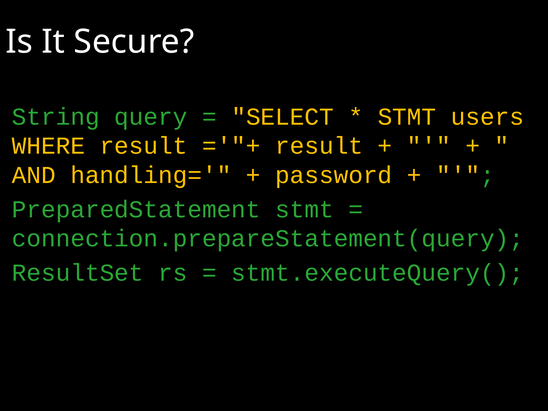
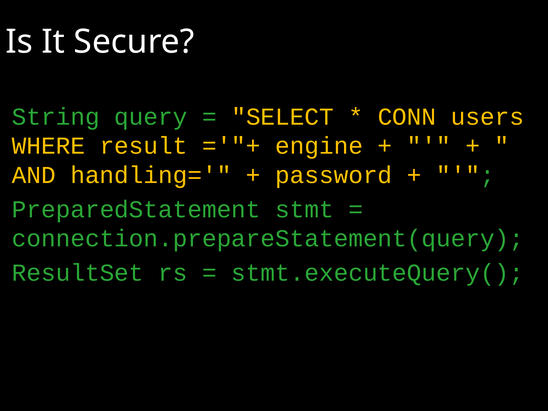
STMT at (407, 117): STMT -> CONN
result at (319, 146): result -> engine
